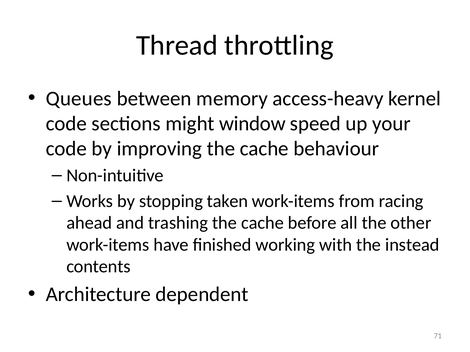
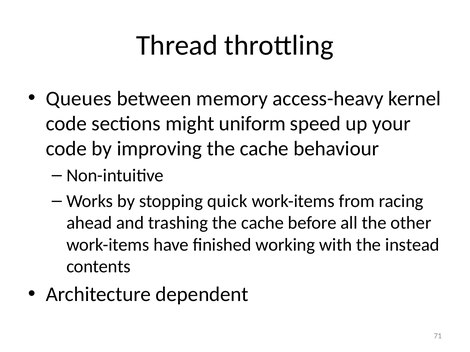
window: window -> uniform
taken: taken -> quick
